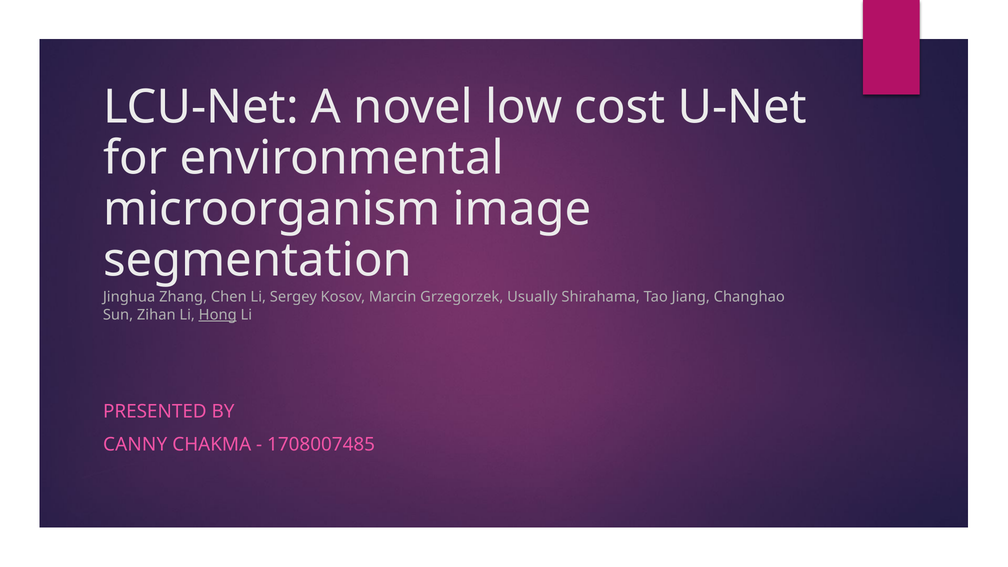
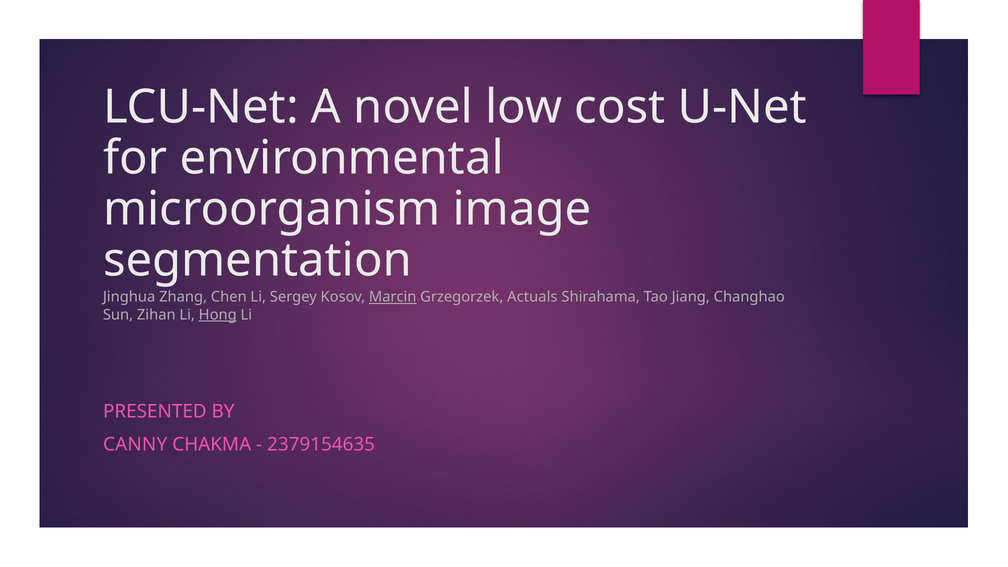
Marcin underline: none -> present
Usually: Usually -> Actuals
1708007485: 1708007485 -> 2379154635
